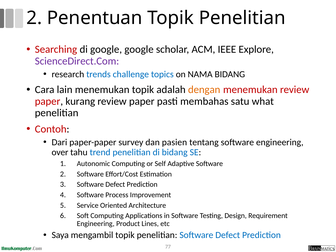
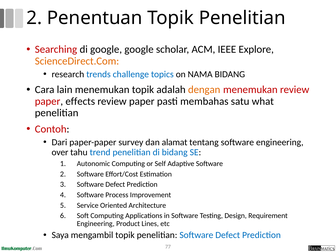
ScienceDirect.Com colour: purple -> orange
kurang: kurang -> effects
pasien: pasien -> alamat
